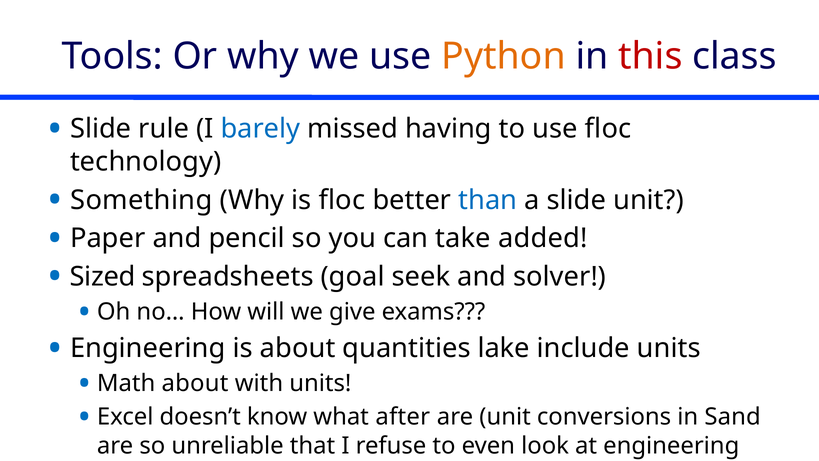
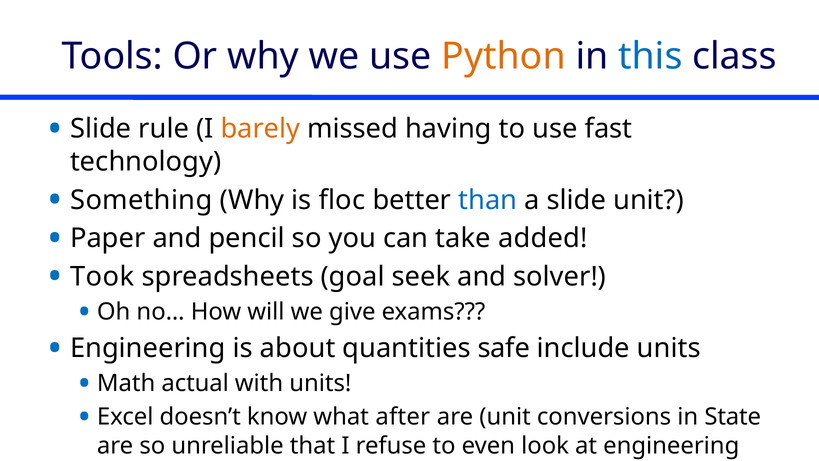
this colour: red -> blue
barely colour: blue -> orange
use floc: floc -> fast
Sized: Sized -> Took
lake: lake -> safe
Math about: about -> actual
Sand: Sand -> State
